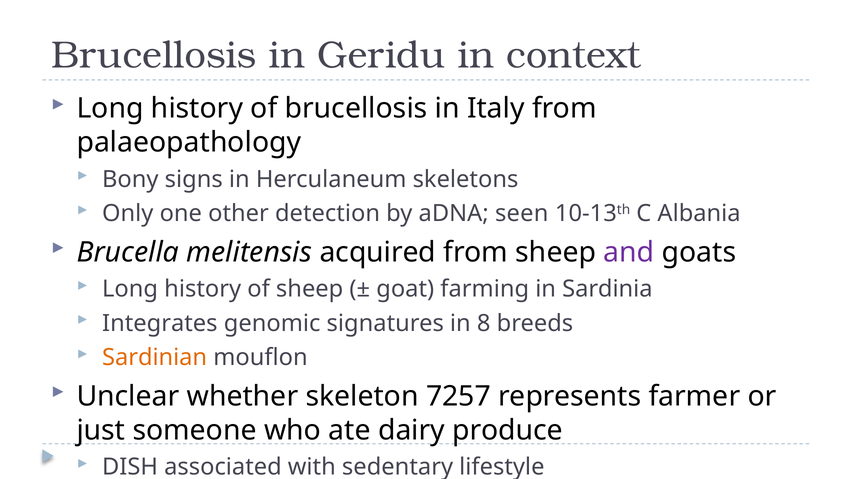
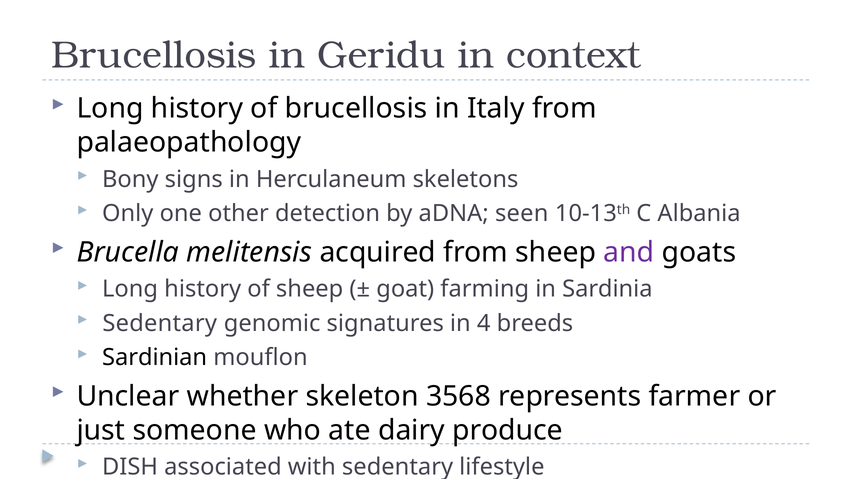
Integrates at (160, 324): Integrates -> Sedentary
8: 8 -> 4
Sardinian colour: orange -> black
7257: 7257 -> 3568
